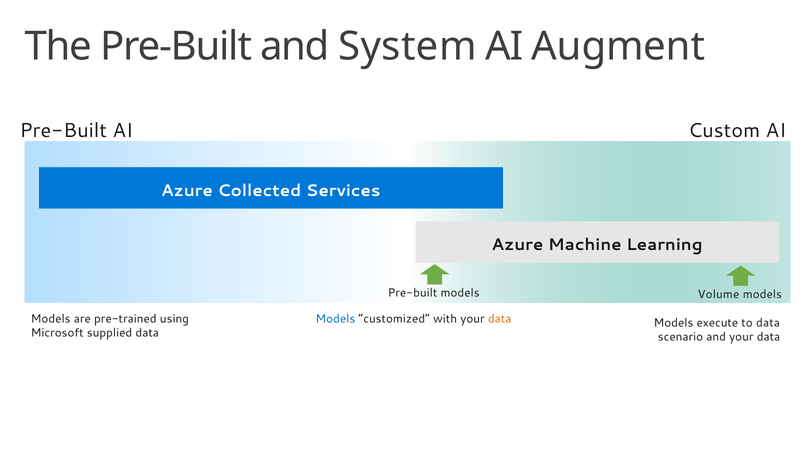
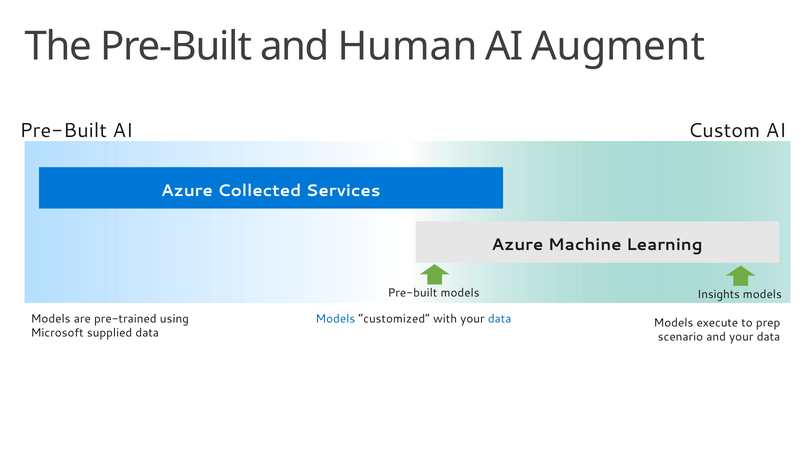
System: System -> Human
Volume: Volume -> Insights
data at (500, 319) colour: orange -> blue
to data: data -> prep
